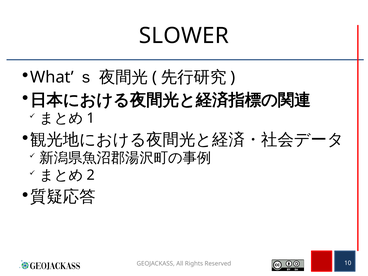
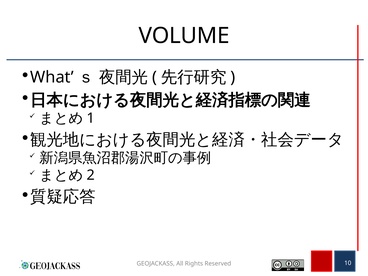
SLOWER: SLOWER -> VOLUME
